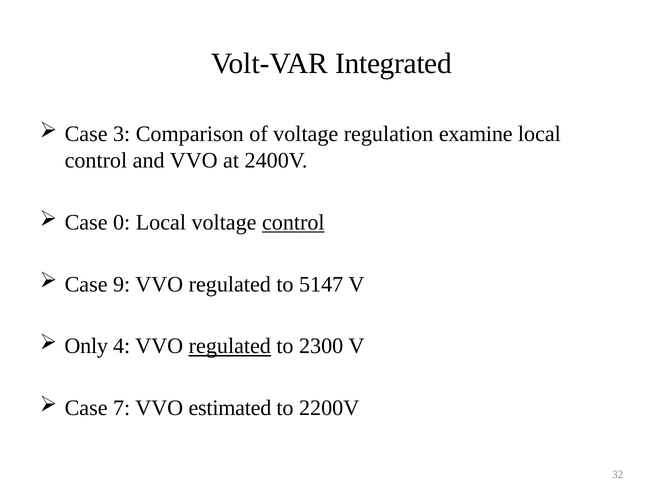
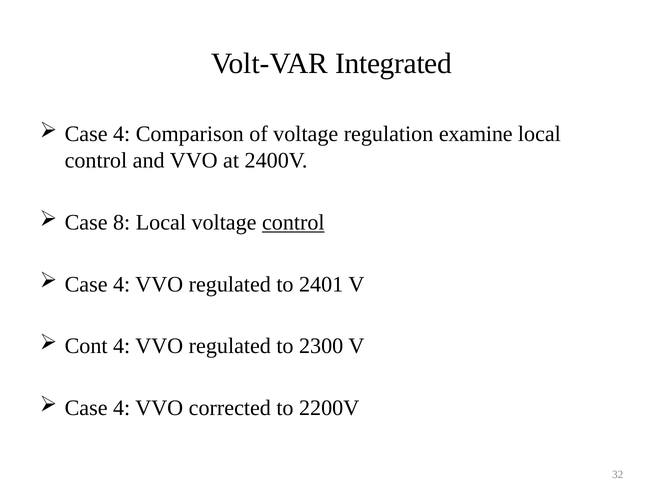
3 at (122, 134): 3 -> 4
0: 0 -> 8
9 at (122, 284): 9 -> 4
5147: 5147 -> 2401
Only: Only -> Cont
regulated at (230, 346) underline: present -> none
7 at (122, 408): 7 -> 4
estimated: estimated -> corrected
